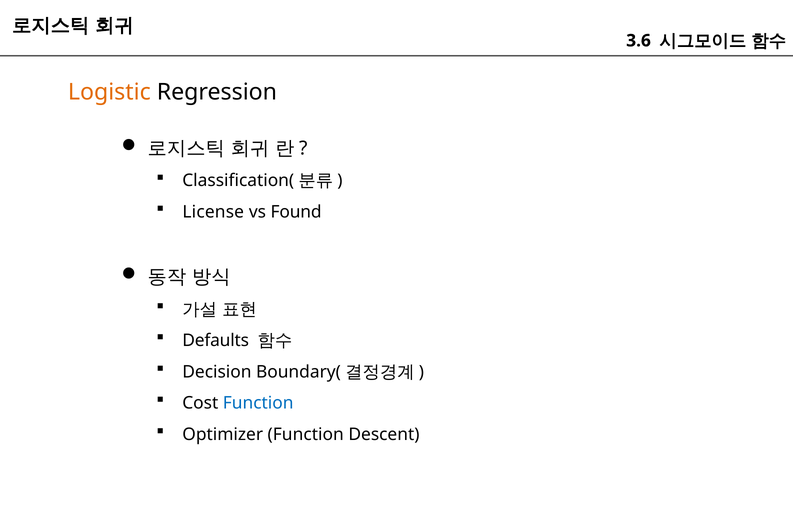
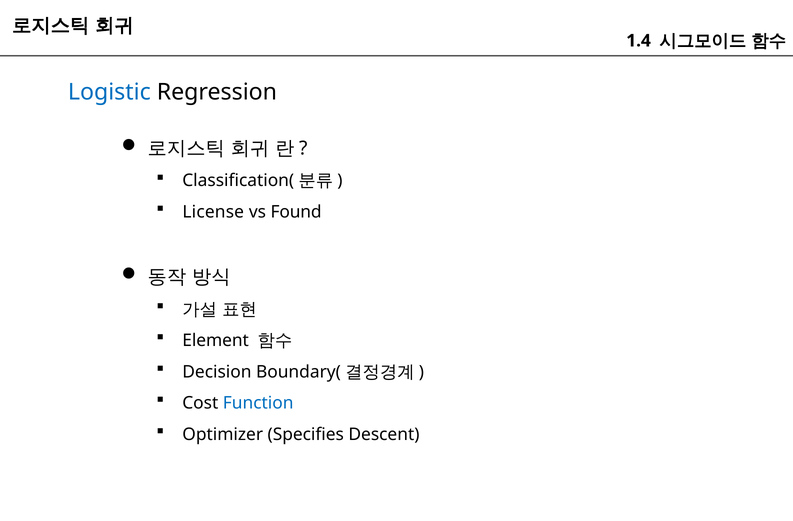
3.6: 3.6 -> 1.4
Logistic colour: orange -> blue
Defaults: Defaults -> Element
Optimizer Function: Function -> Specifies
